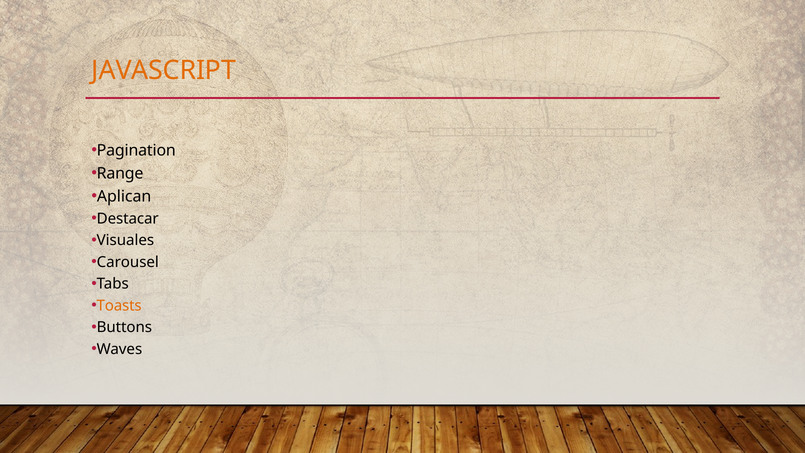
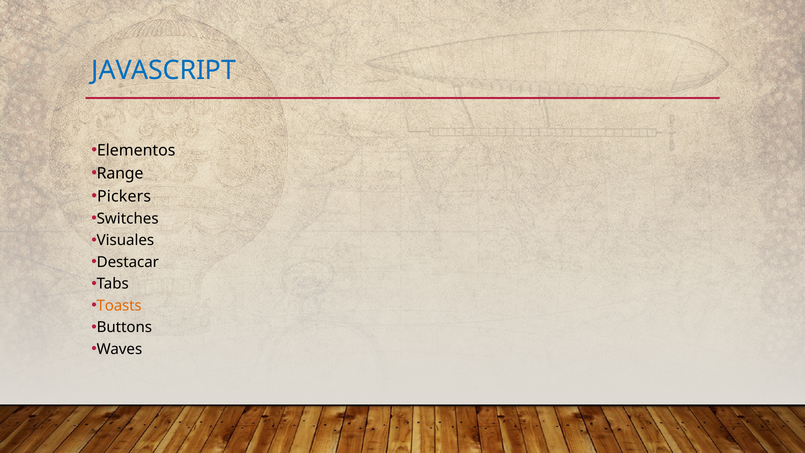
JAVASCRIPT colour: orange -> blue
Pagination: Pagination -> Elementos
Aplican: Aplican -> Pickers
Destacar: Destacar -> Switches
Carousel: Carousel -> Destacar
